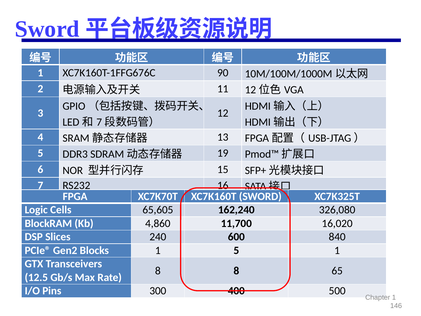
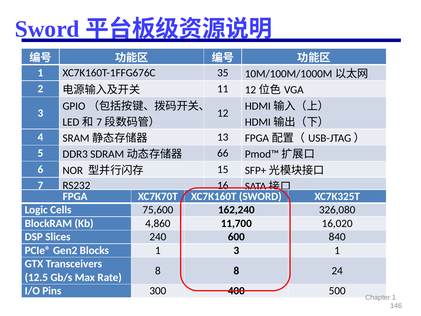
90: 90 -> 35
19: 19 -> 66
65,605: 65,605 -> 75,600
1 5: 5 -> 3
65: 65 -> 24
